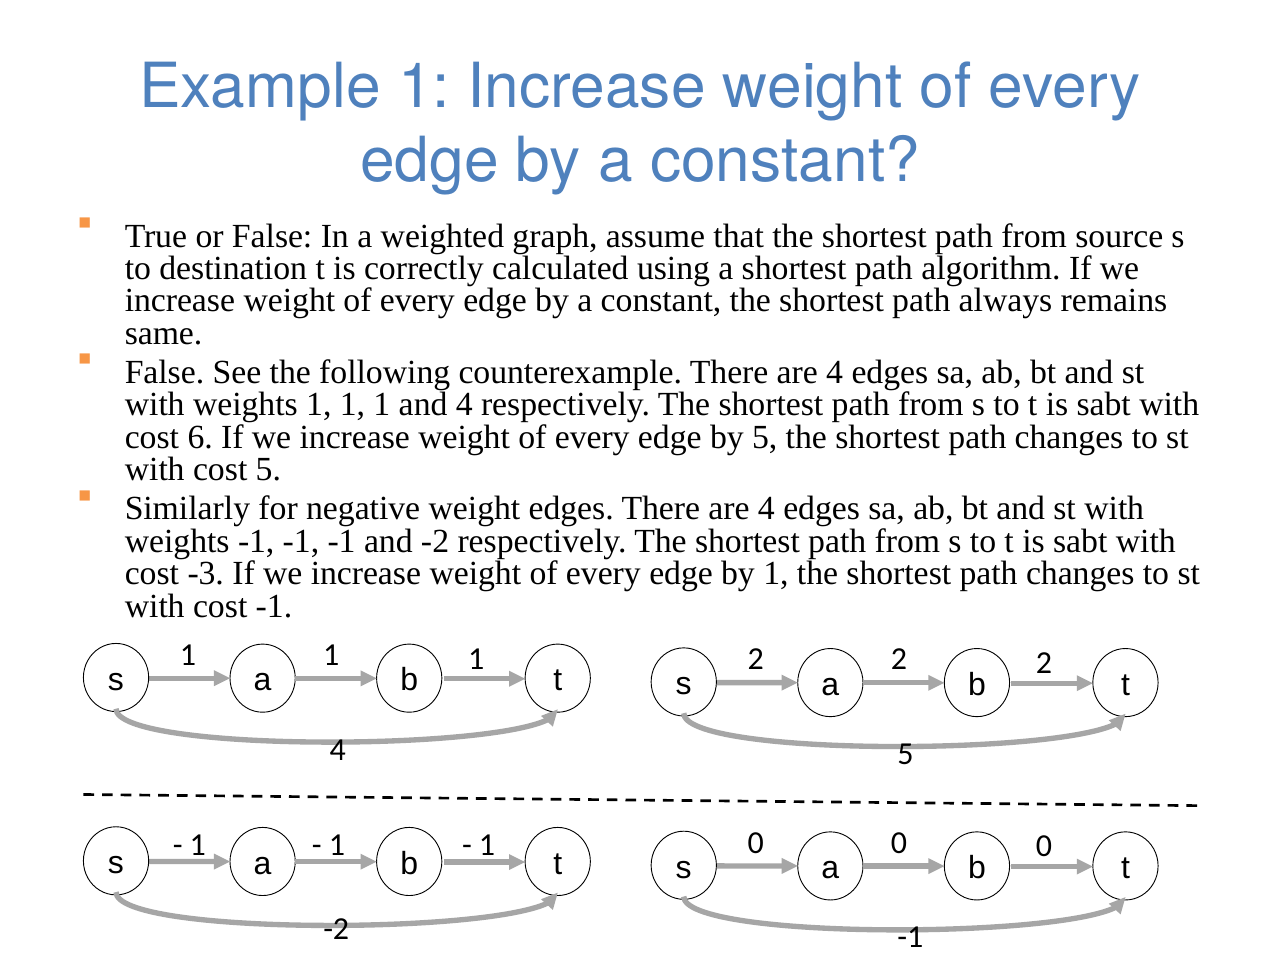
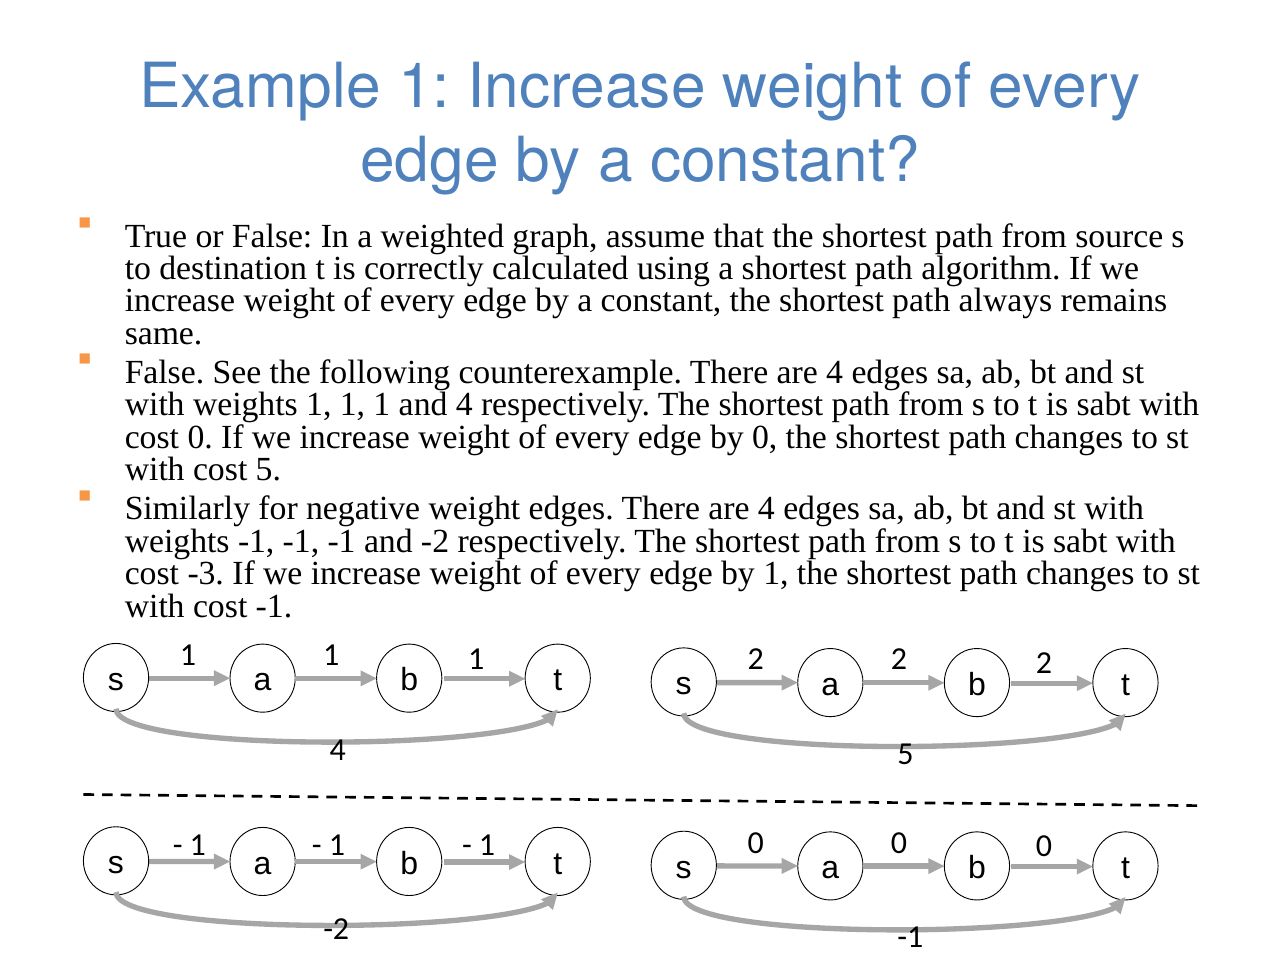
cost 6: 6 -> 0
by 5: 5 -> 0
